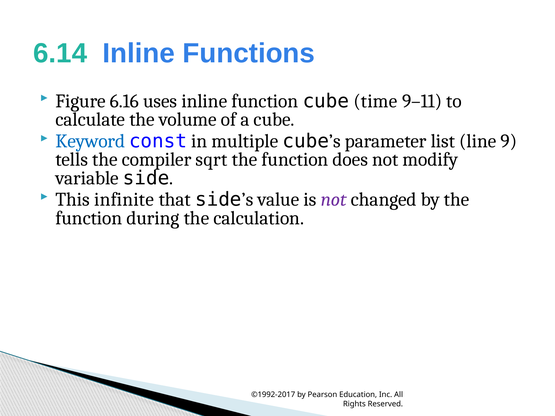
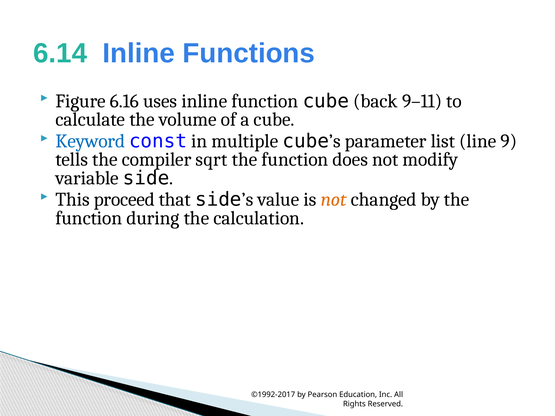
time: time -> back
infinite: infinite -> proceed
not at (334, 200) colour: purple -> orange
